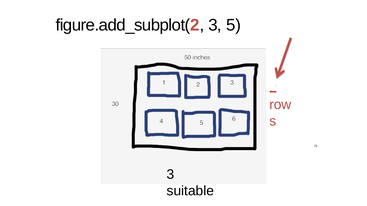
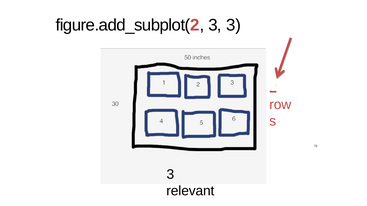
3 5: 5 -> 3
suitable: suitable -> relevant
